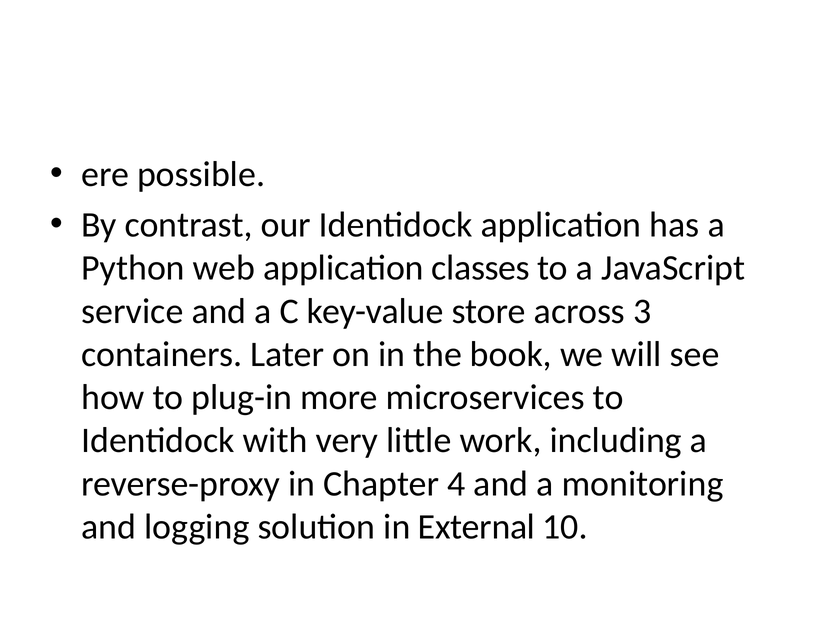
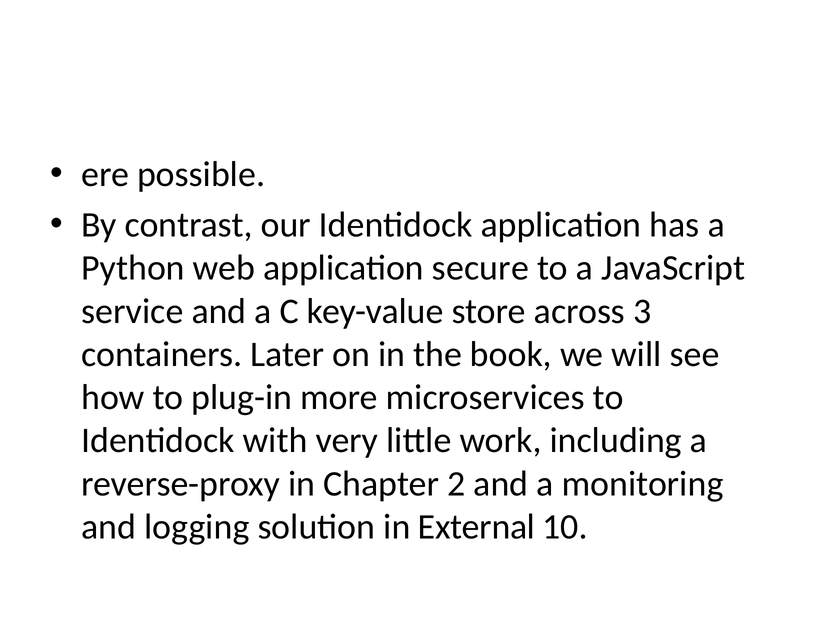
classes: classes -> secure
4: 4 -> 2
